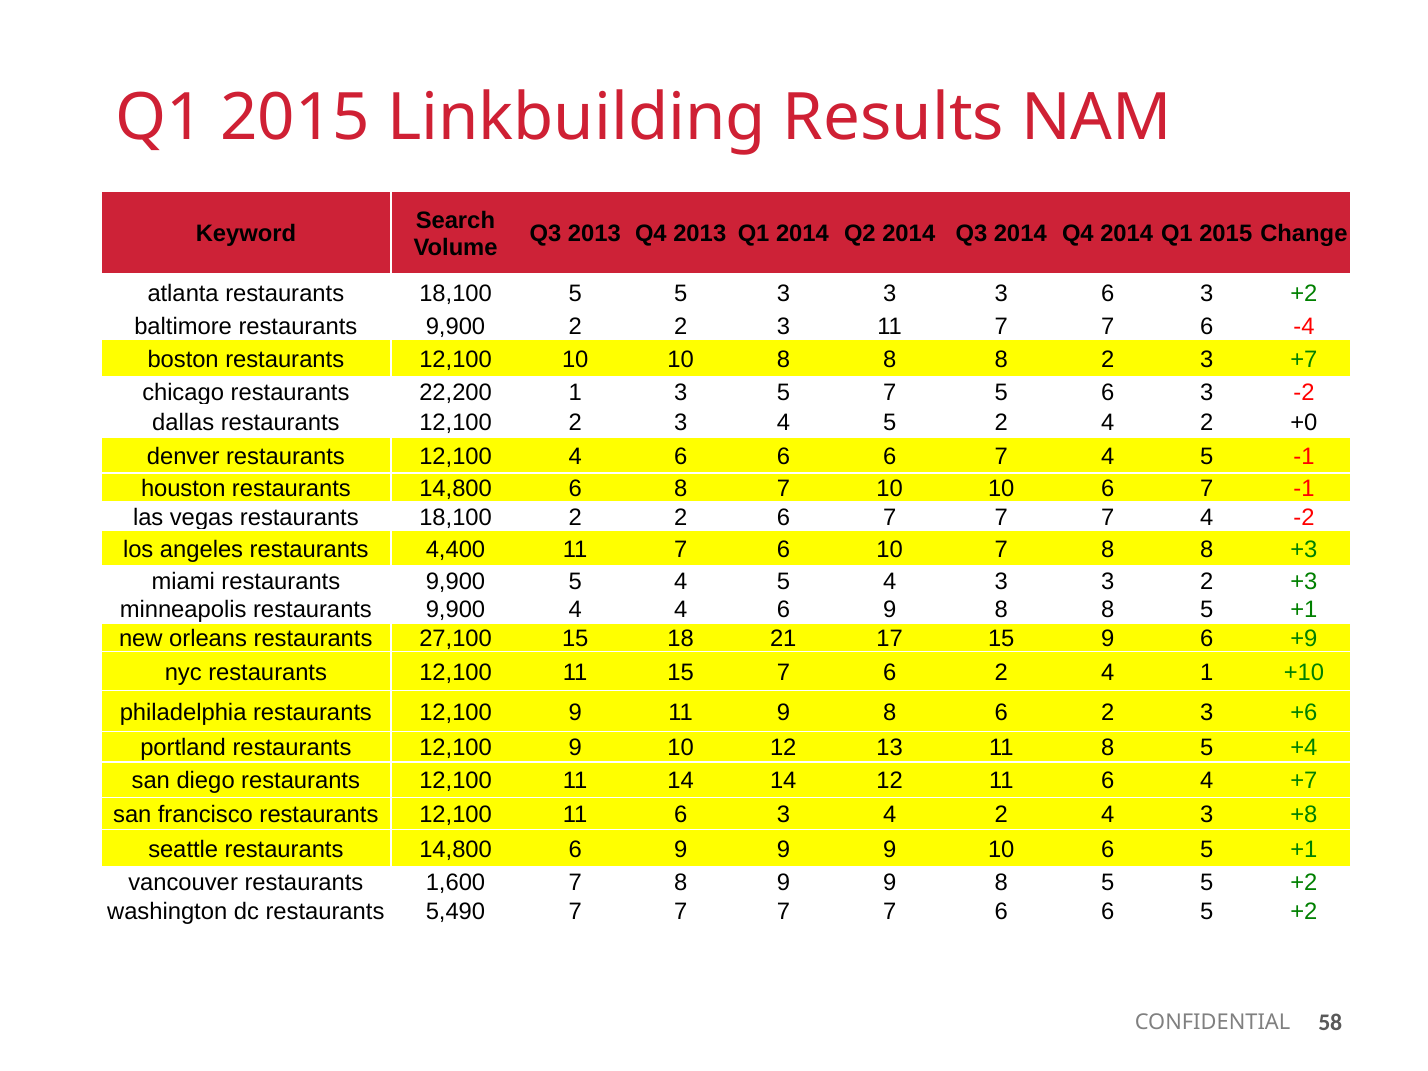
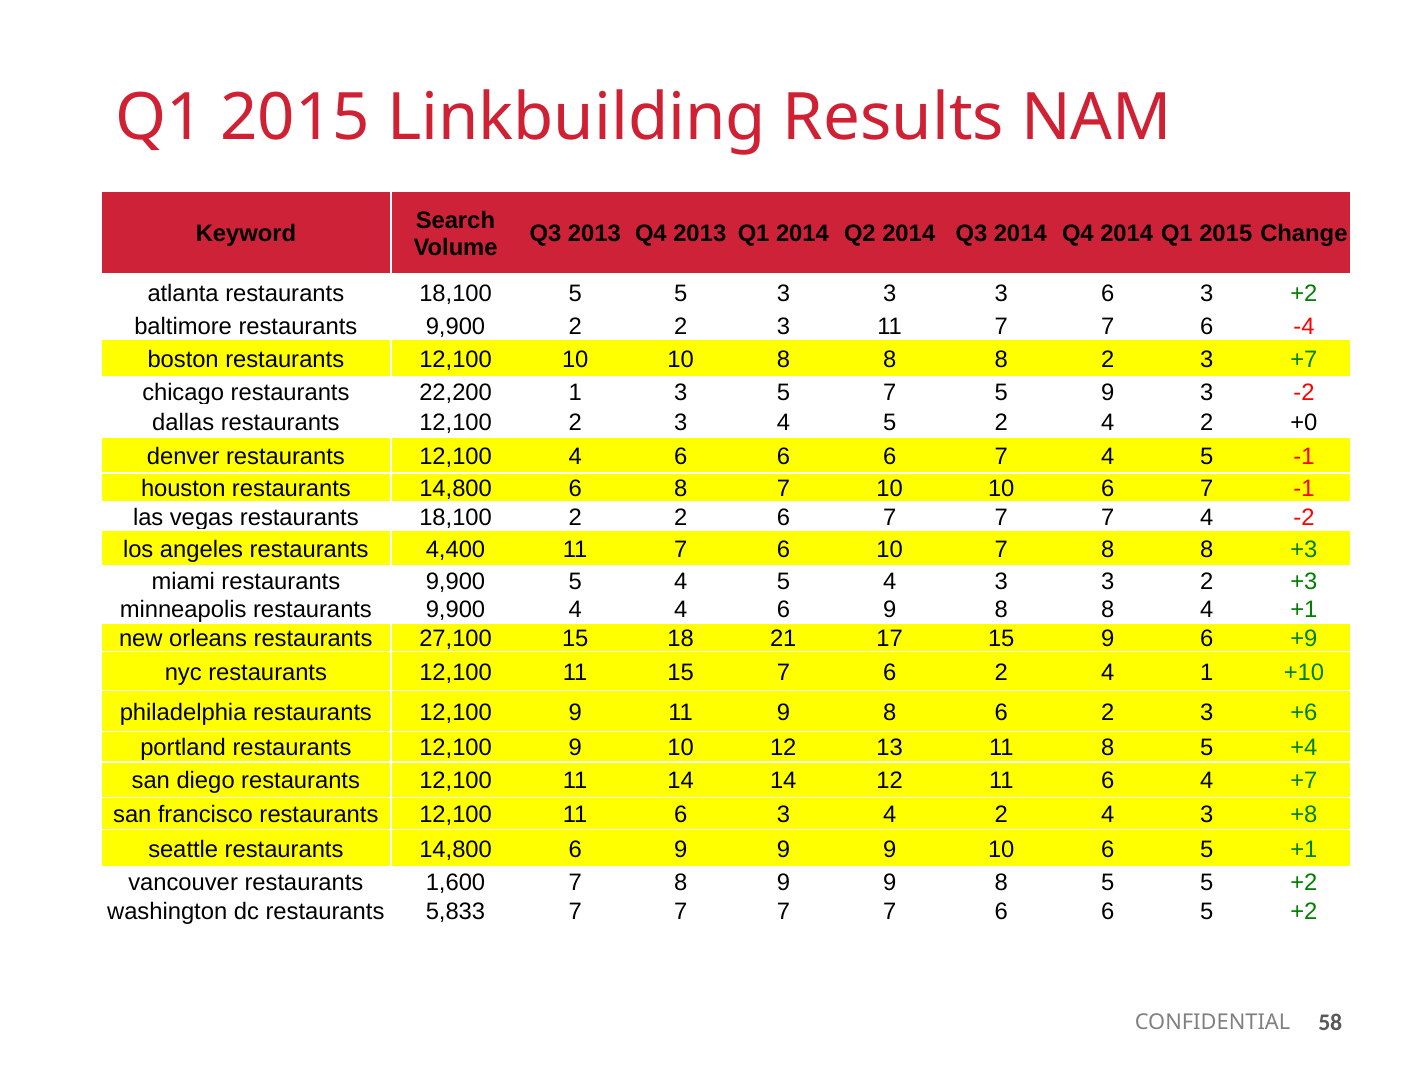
5 6: 6 -> 9
8 8 5: 5 -> 4
5,490: 5,490 -> 5,833
